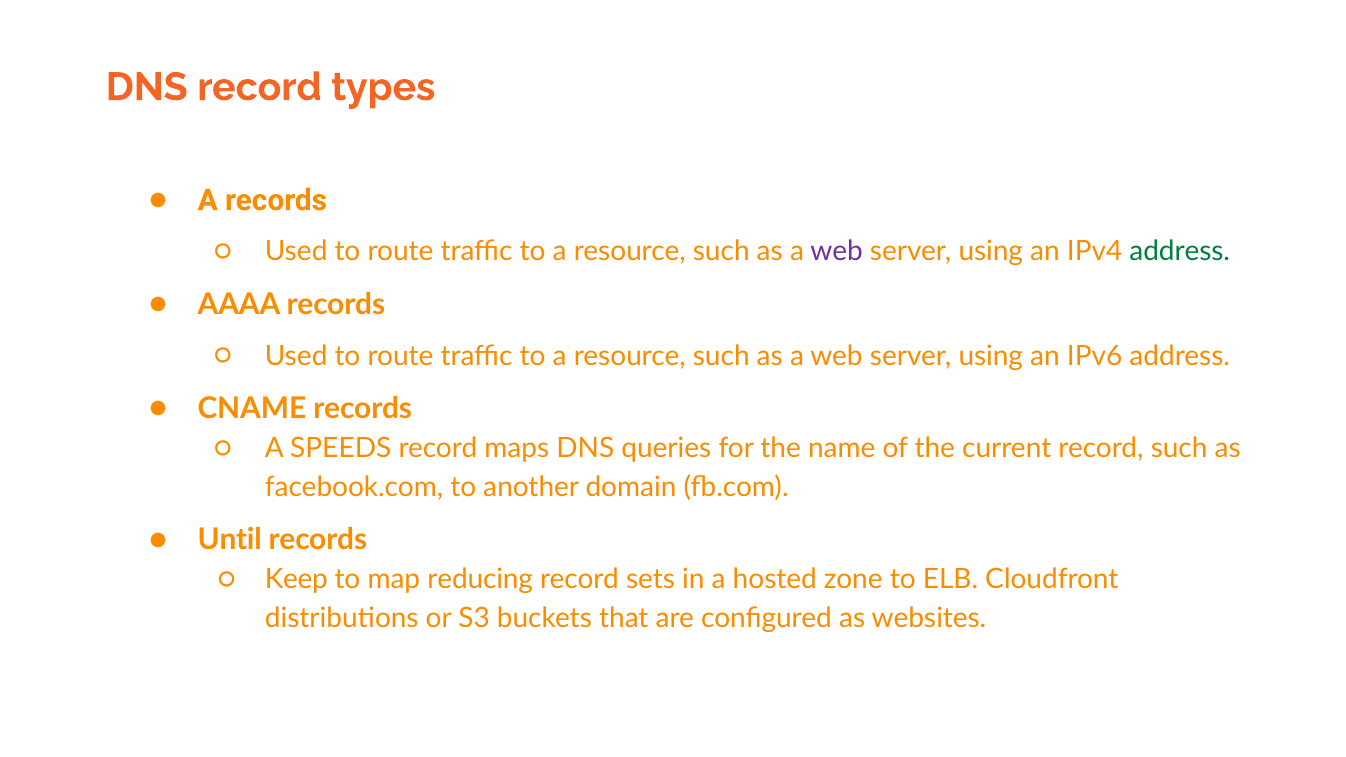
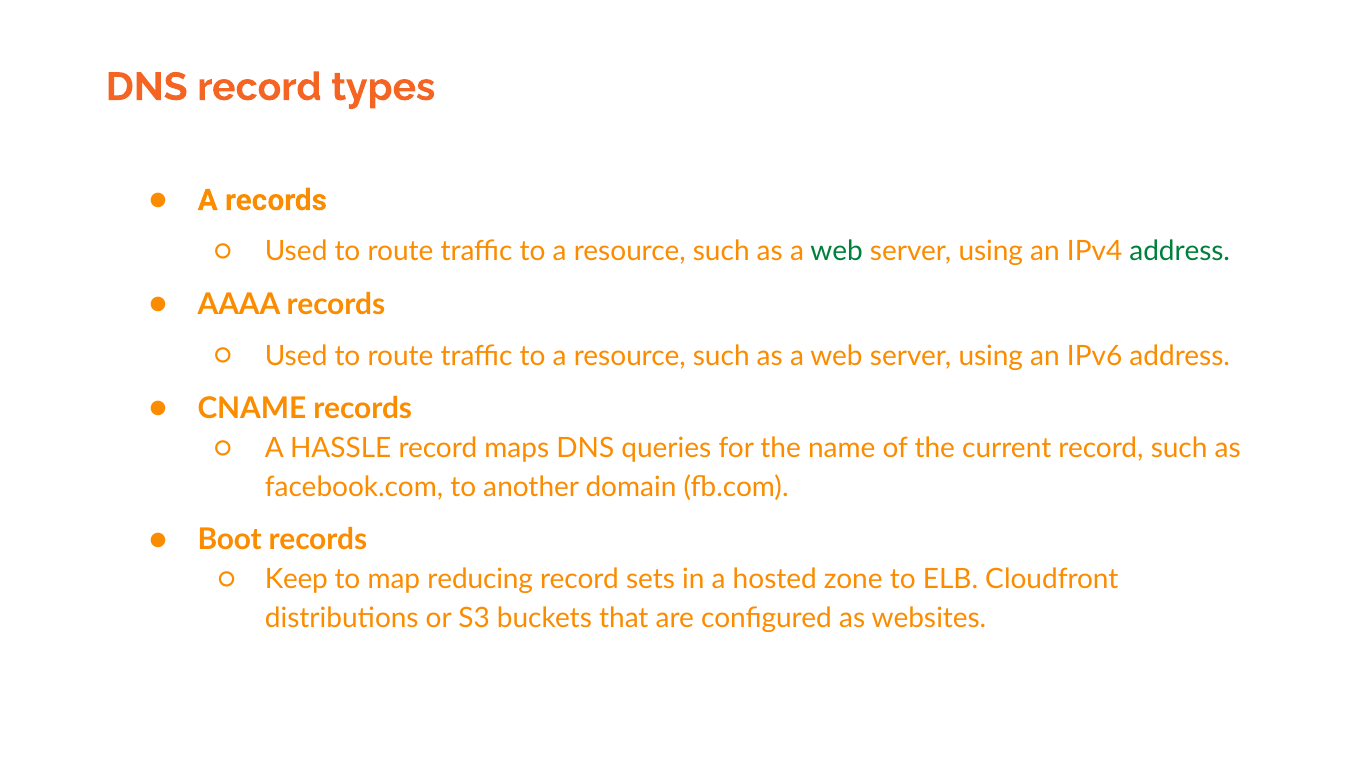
web at (837, 252) colour: purple -> green
SPEEDS: SPEEDS -> HASSLE
Until: Until -> Boot
